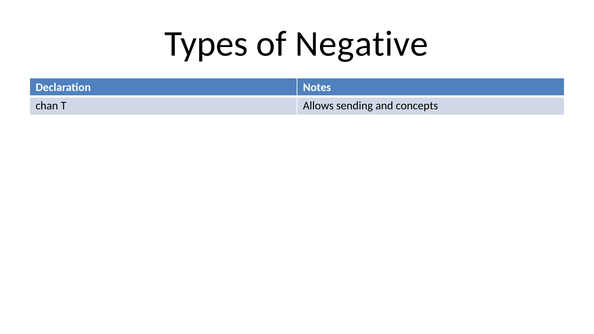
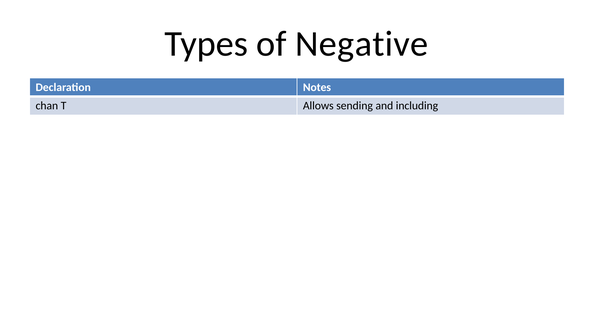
concepts: concepts -> including
